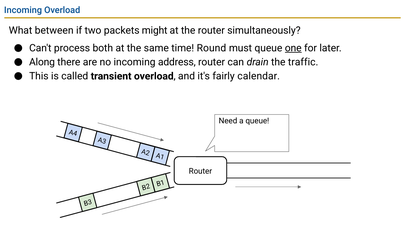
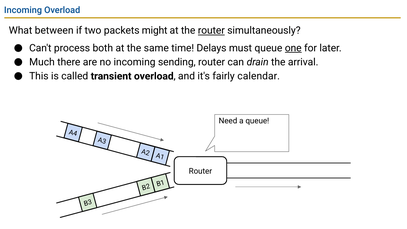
router at (211, 31) underline: none -> present
Round: Round -> Delays
Along: Along -> Much
address: address -> sending
traffic: traffic -> arrival
